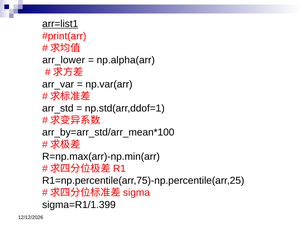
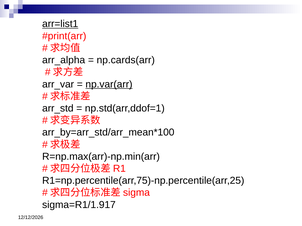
arr_lower: arr_lower -> arr_alpha
np.alpha(arr: np.alpha(arr -> np.cards(arr
np.var(arr underline: none -> present
sigma=R1/1.399: sigma=R1/1.399 -> sigma=R1/1.917
